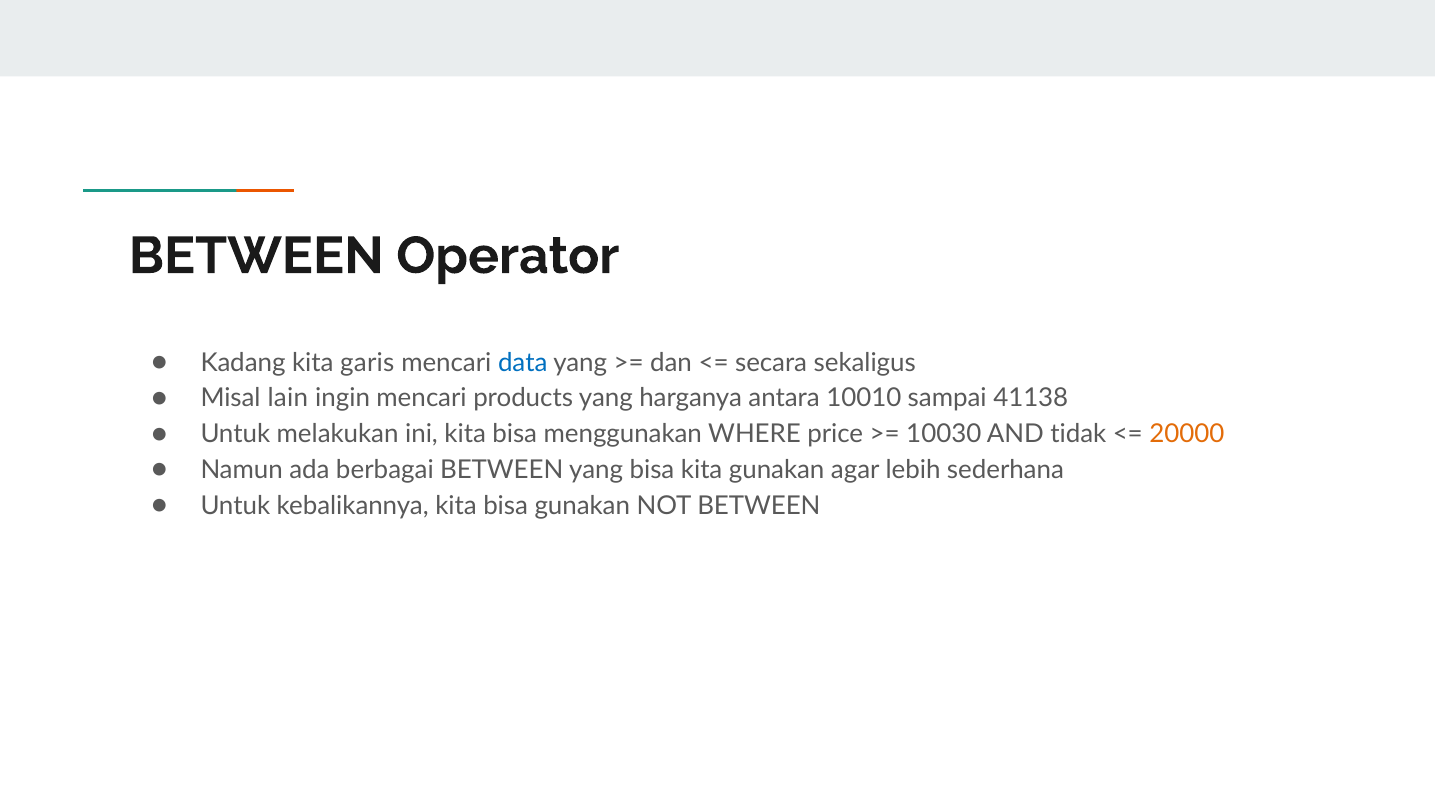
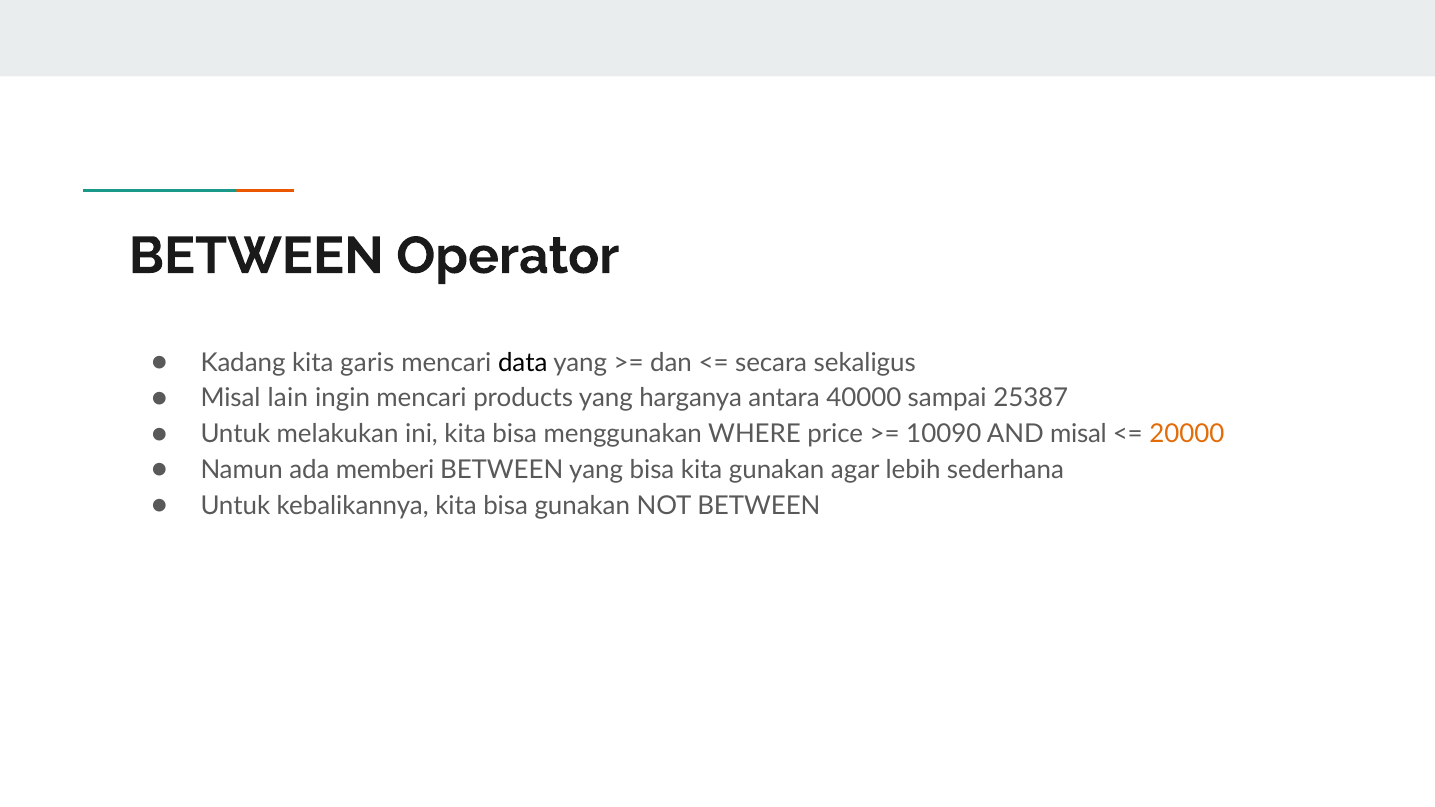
data colour: blue -> black
10010: 10010 -> 40000
41138: 41138 -> 25387
10030: 10030 -> 10090
AND tidak: tidak -> misal
berbagai: berbagai -> memberi
